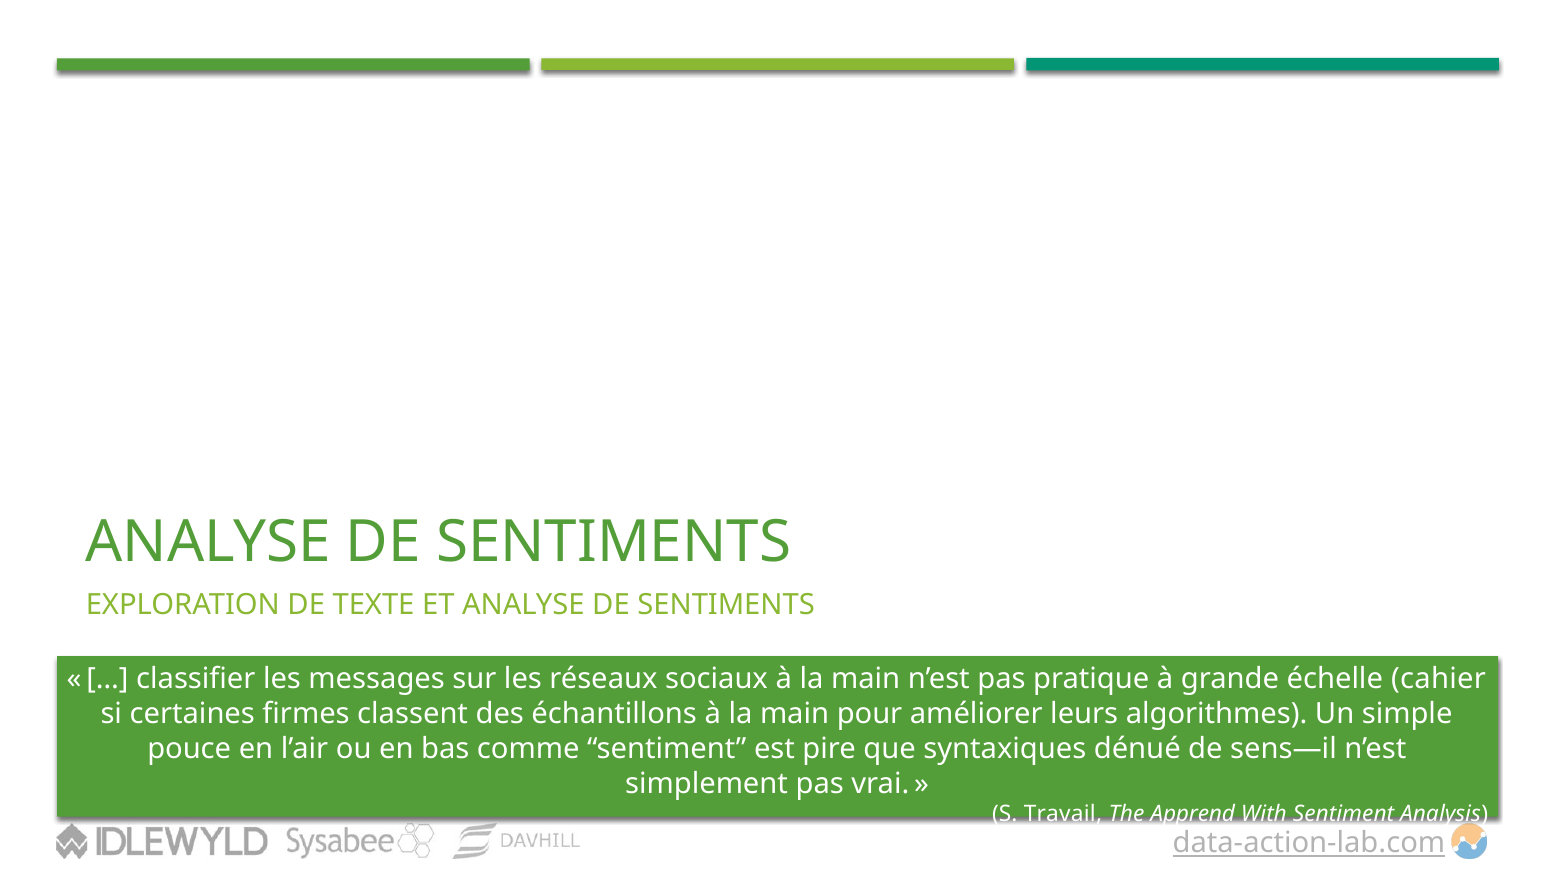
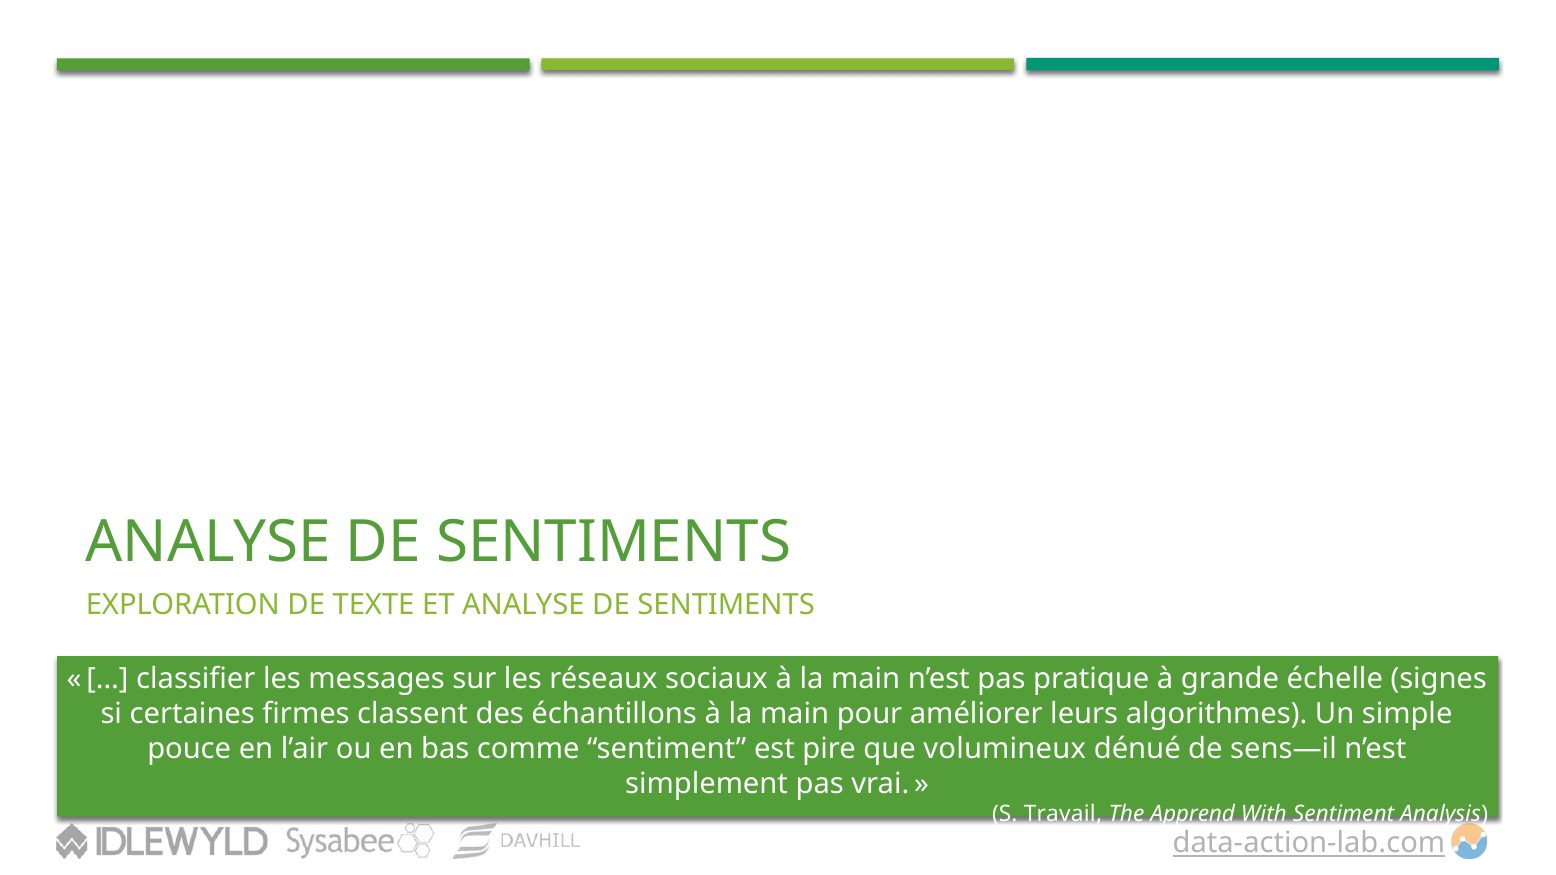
cahier: cahier -> signes
syntaxiques: syntaxiques -> volumineux
